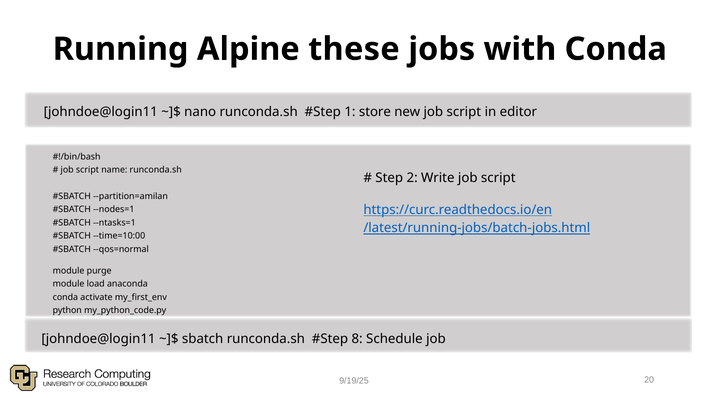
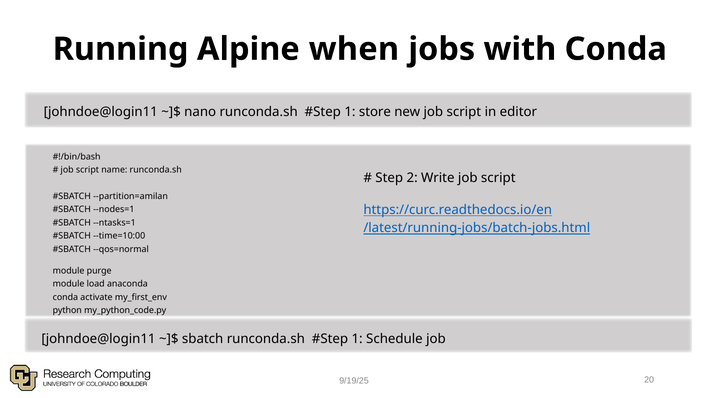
these: these -> when
8 at (357, 339): 8 -> 1
